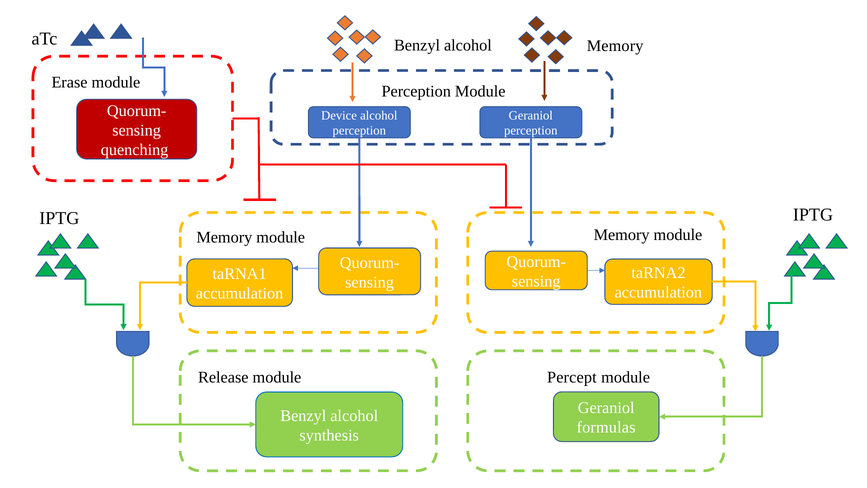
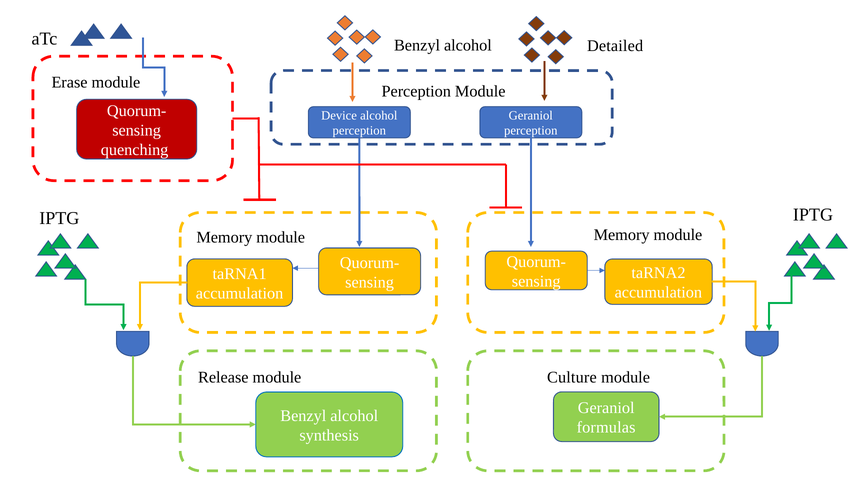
Memory at (615, 46): Memory -> Detailed
Percept: Percept -> Culture
